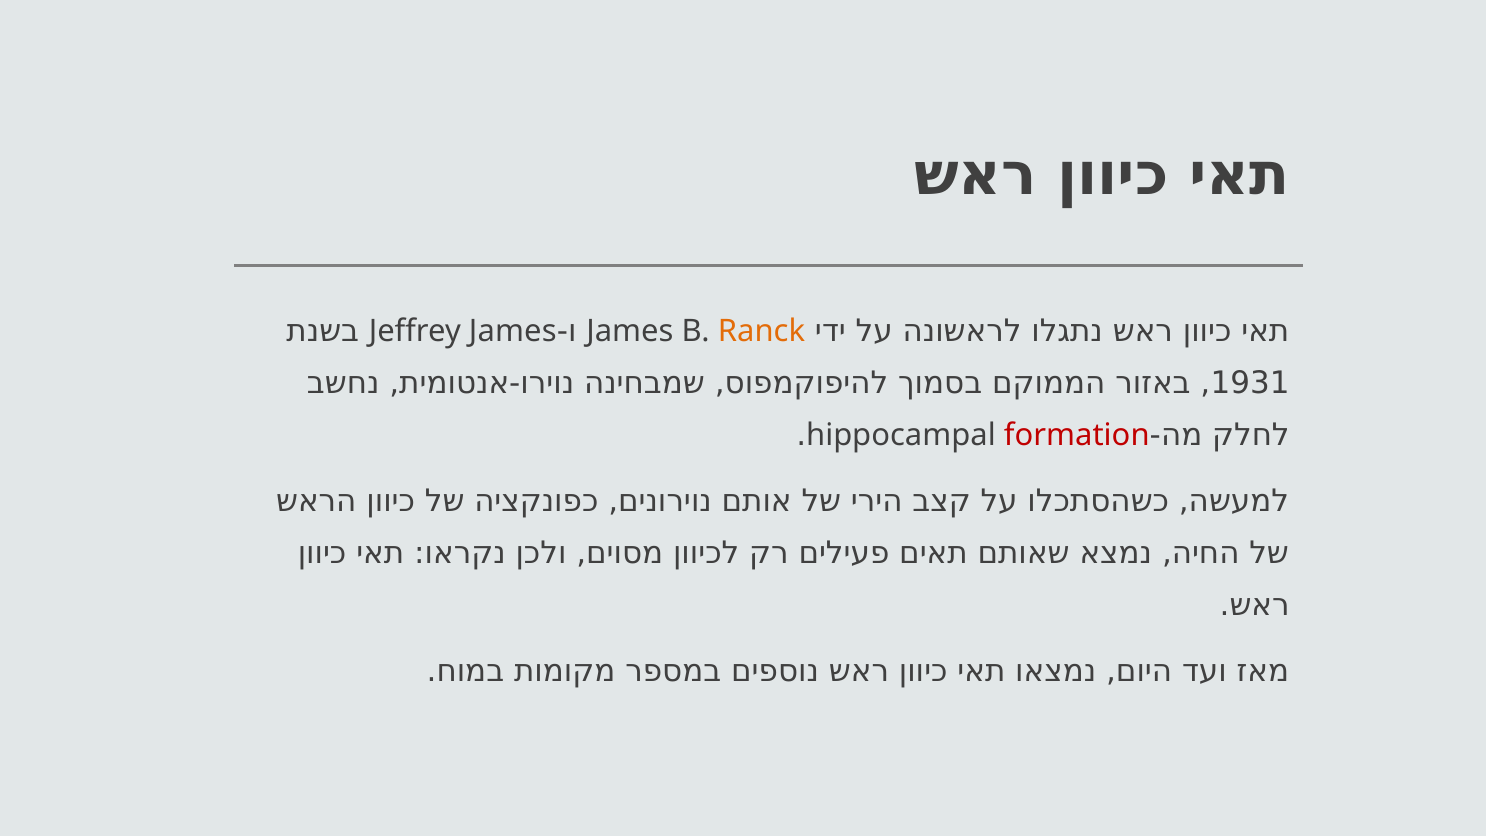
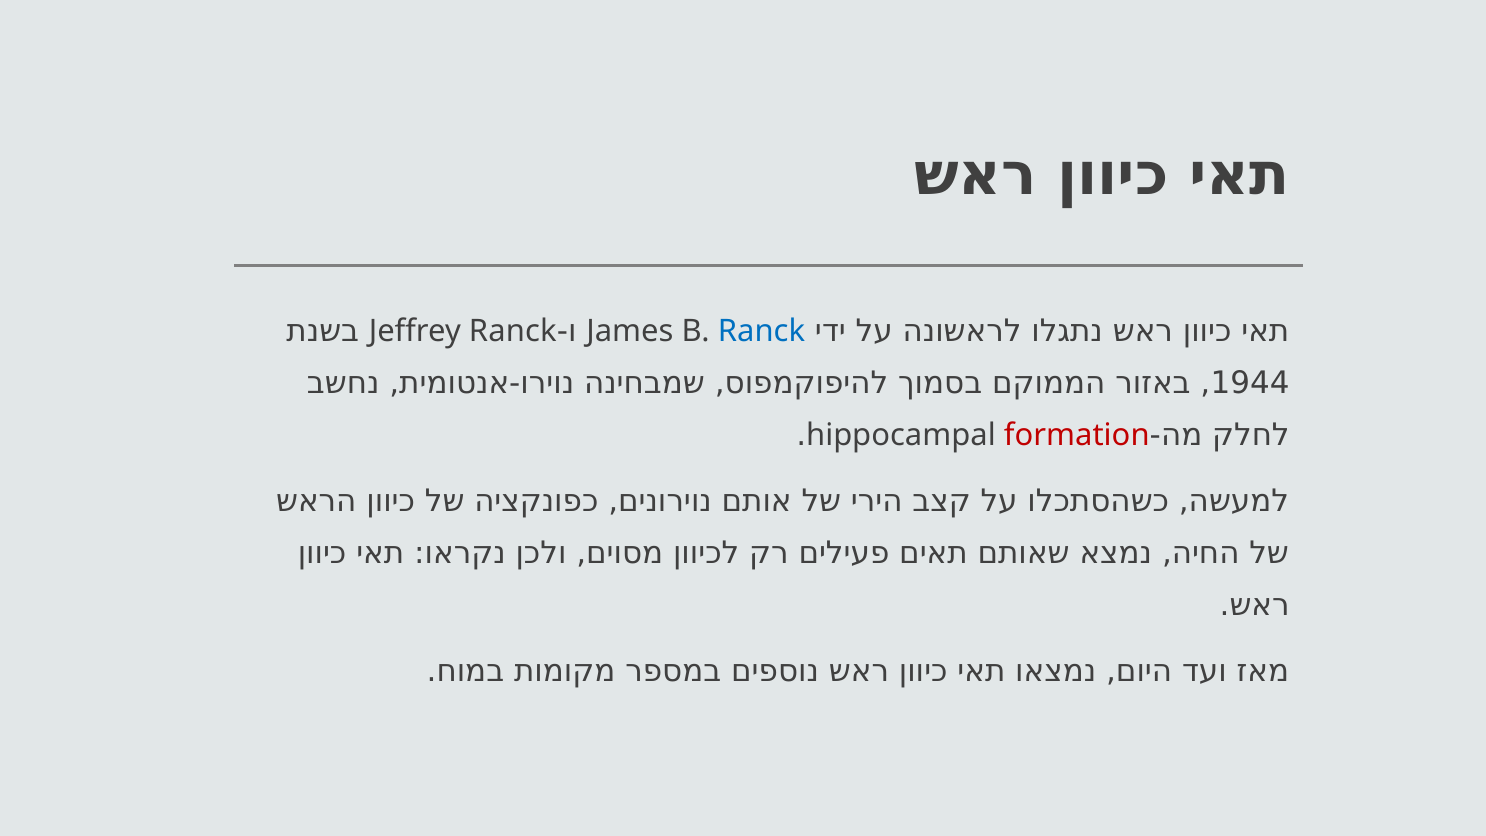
James at (513, 331): James -> Ranck
Ranck at (761, 331) colour: orange -> blue
1931: 1931 -> 1944
